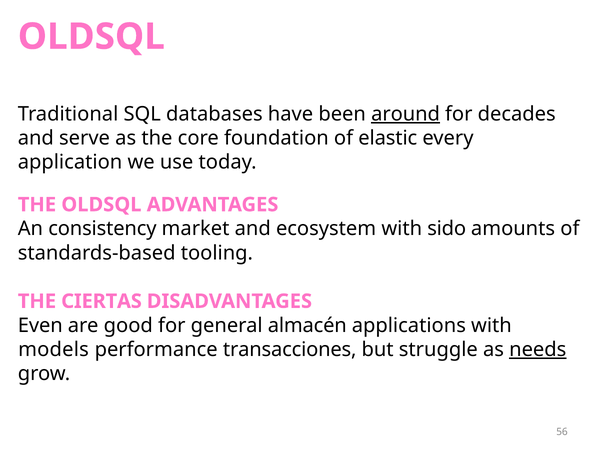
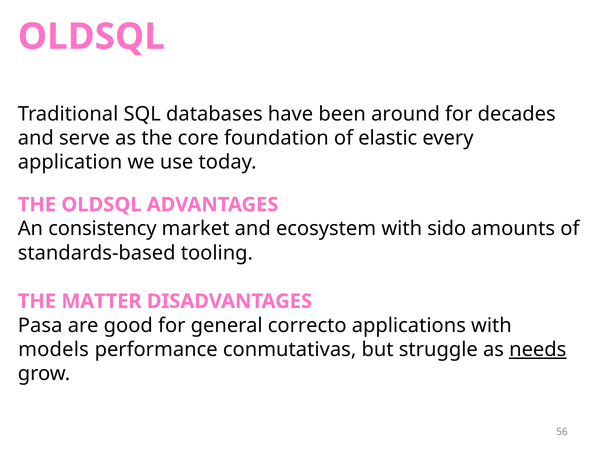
around underline: present -> none
CIERTAS: CIERTAS -> MATTER
Even: Even -> Pasa
almacén: almacén -> correcto
transacciones: transacciones -> conmutativas
